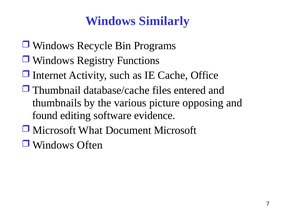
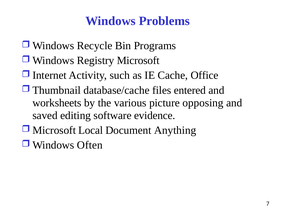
Similarly: Similarly -> Problems
Functions: Functions -> Microsoft
thumbnails: thumbnails -> worksheets
found: found -> saved
What: What -> Local
Microsoft: Microsoft -> Anything
